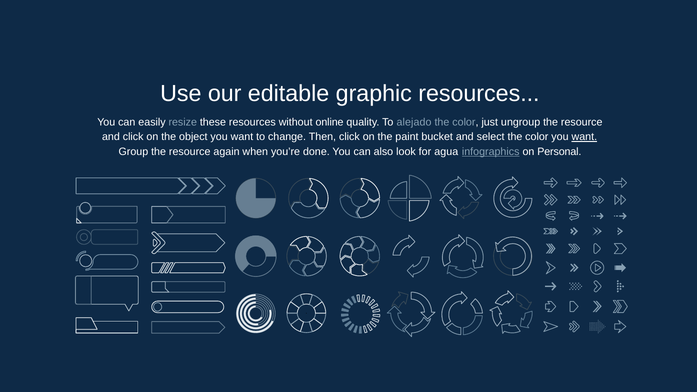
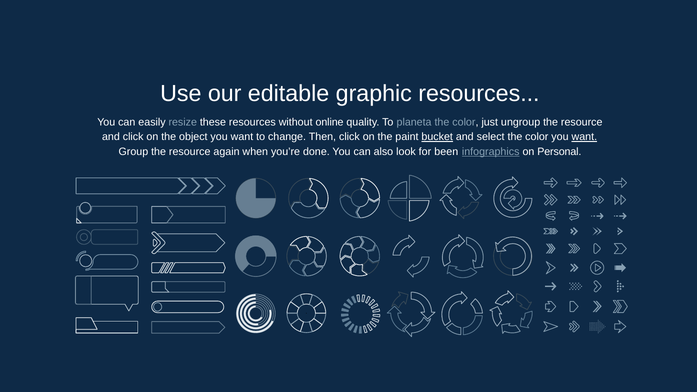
alejado: alejado -> planeta
bucket underline: none -> present
agua: agua -> been
